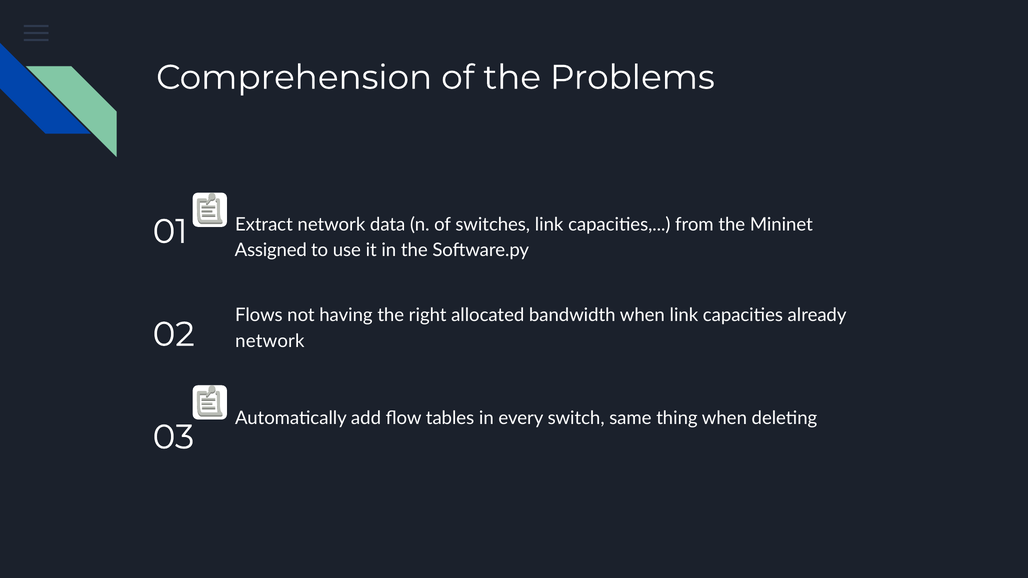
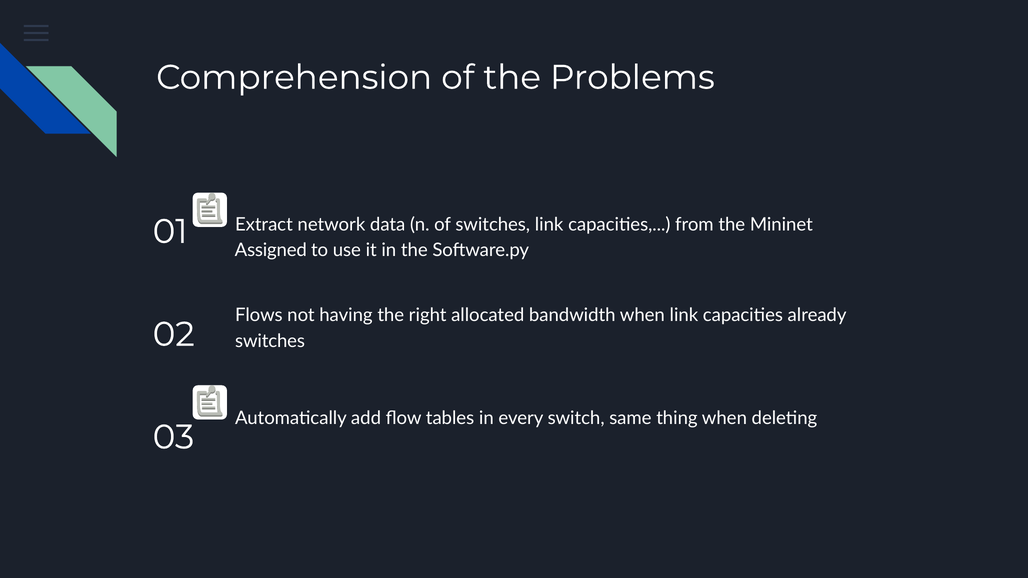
network at (270, 341): network -> switches
